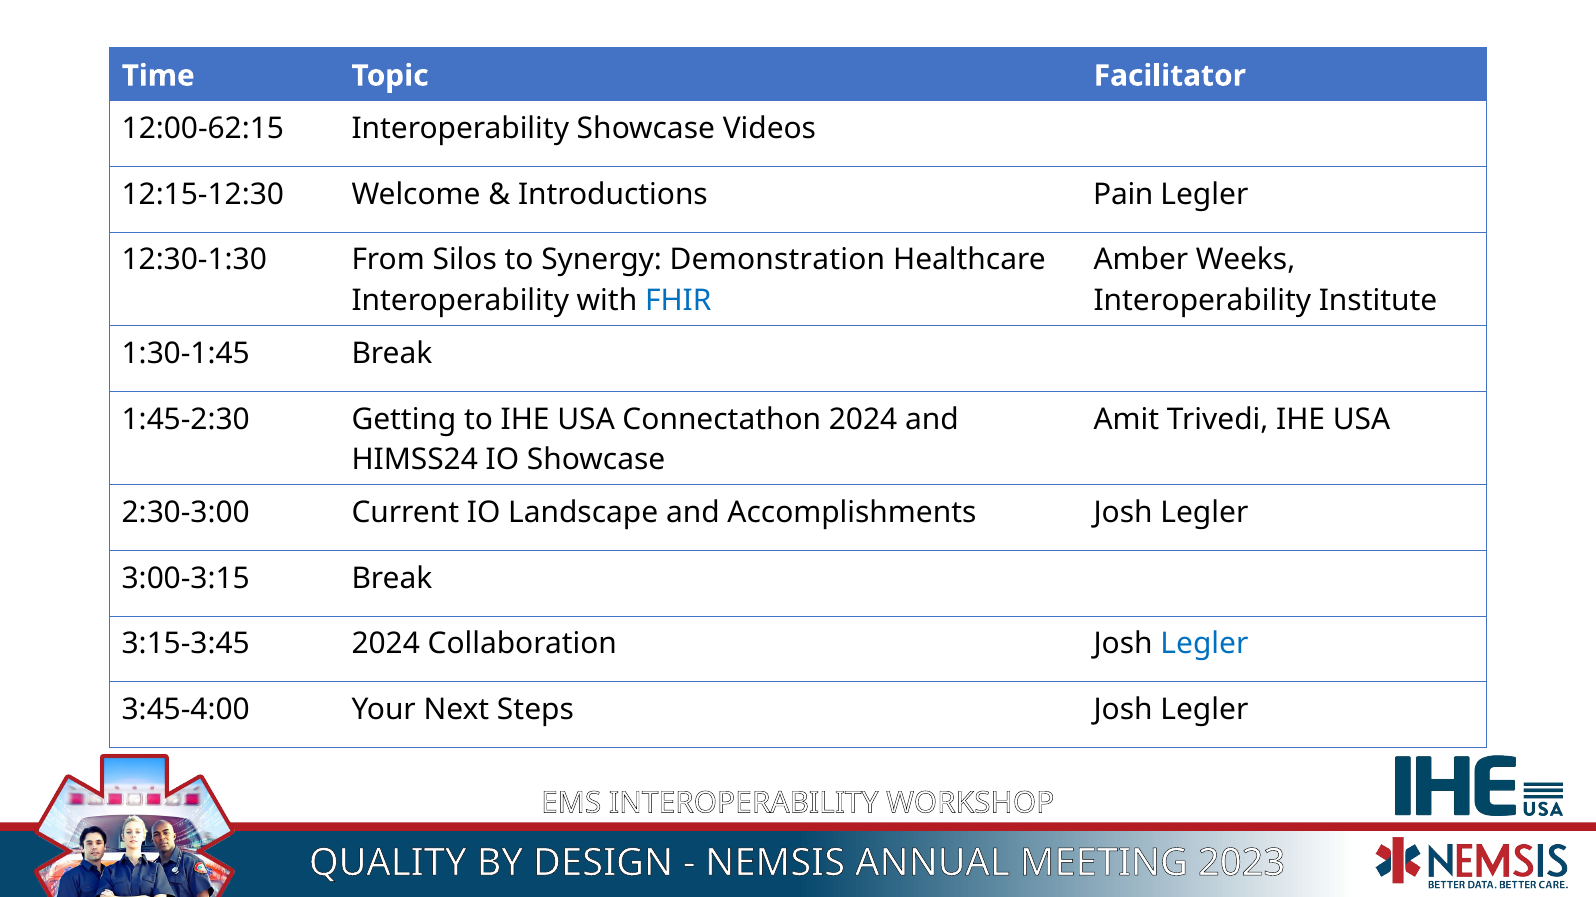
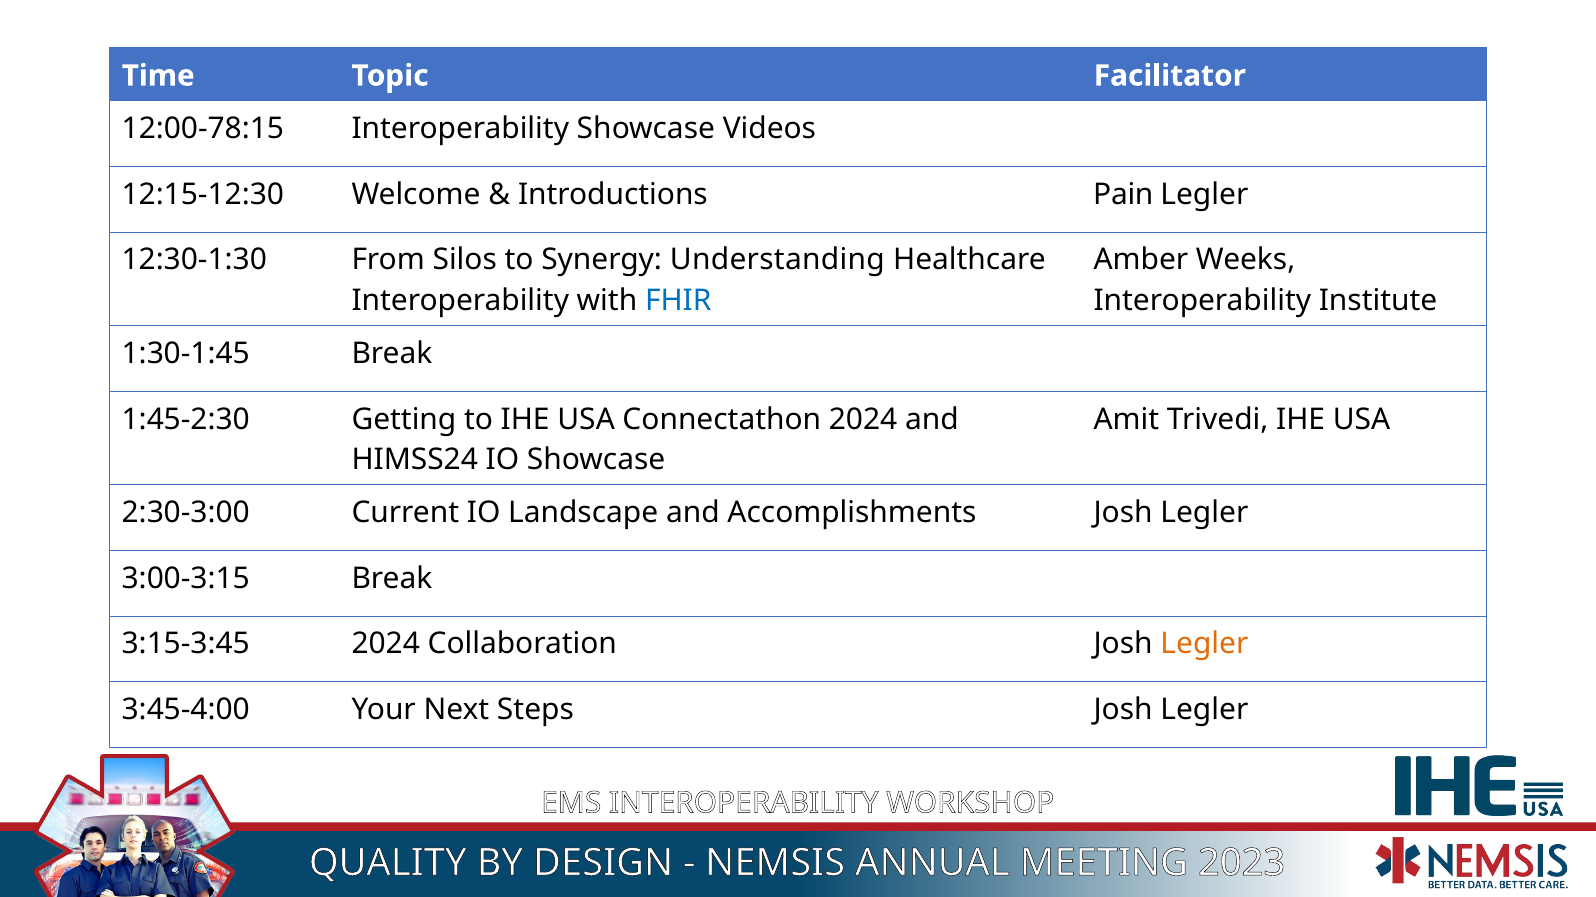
12:00-62:15: 12:00-62:15 -> 12:00-78:15
Demonstration: Demonstration -> Understanding
Legler at (1204, 645) colour: blue -> orange
